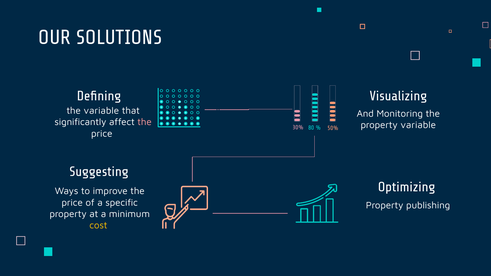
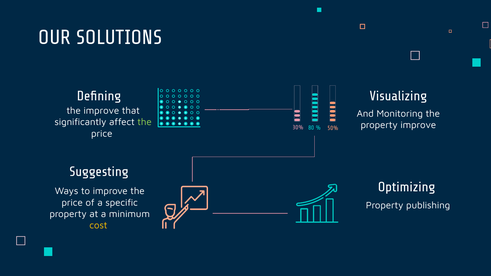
the variable: variable -> improve
the at (145, 122) colour: pink -> light green
property variable: variable -> improve
